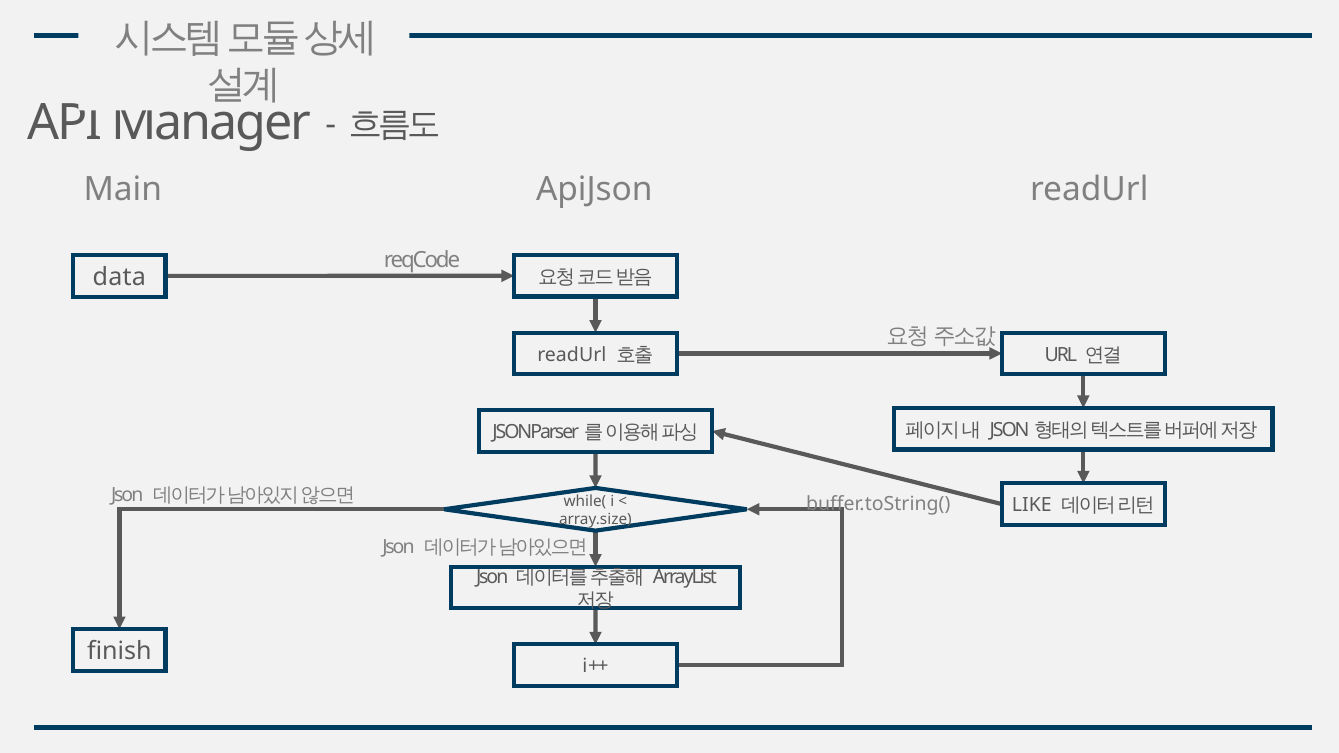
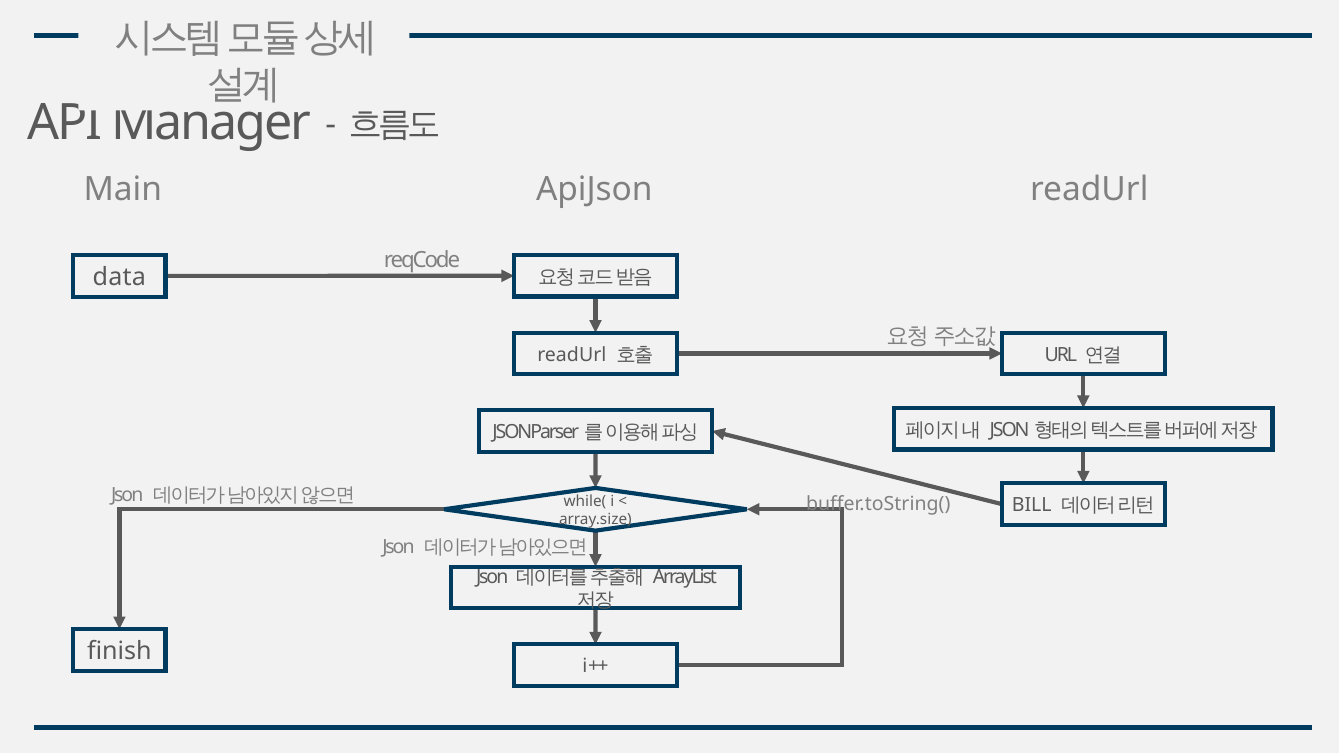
LIKE: LIKE -> BILL
